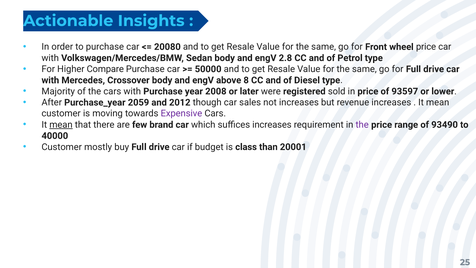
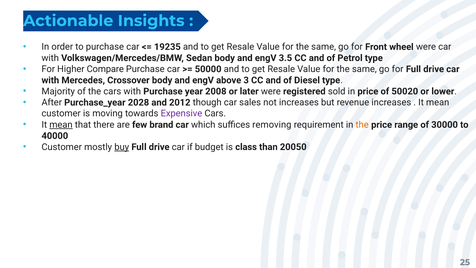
20080: 20080 -> 19235
wheel price: price -> were
2.8: 2.8 -> 3.5
8: 8 -> 3
93597: 93597 -> 50020
2059: 2059 -> 2028
suffices increases: increases -> removing
the at (362, 125) colour: purple -> orange
93490: 93490 -> 30000
buy underline: none -> present
20001: 20001 -> 20050
